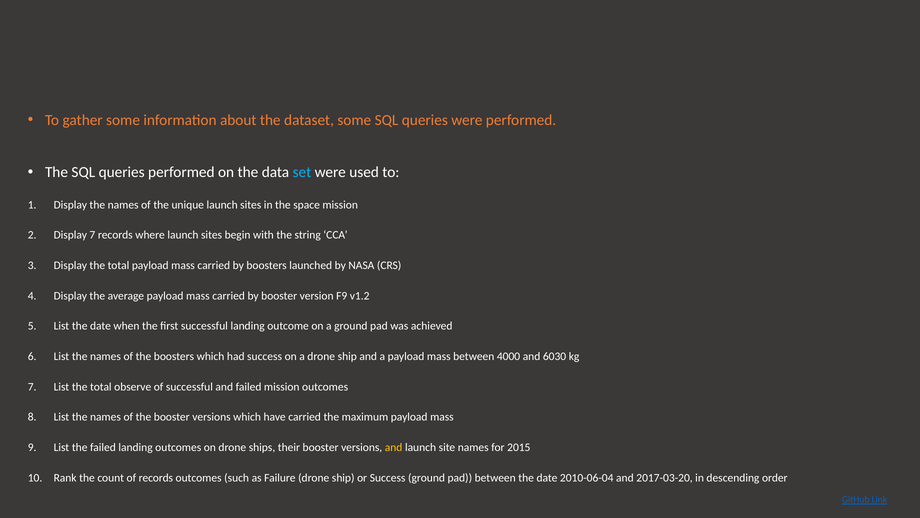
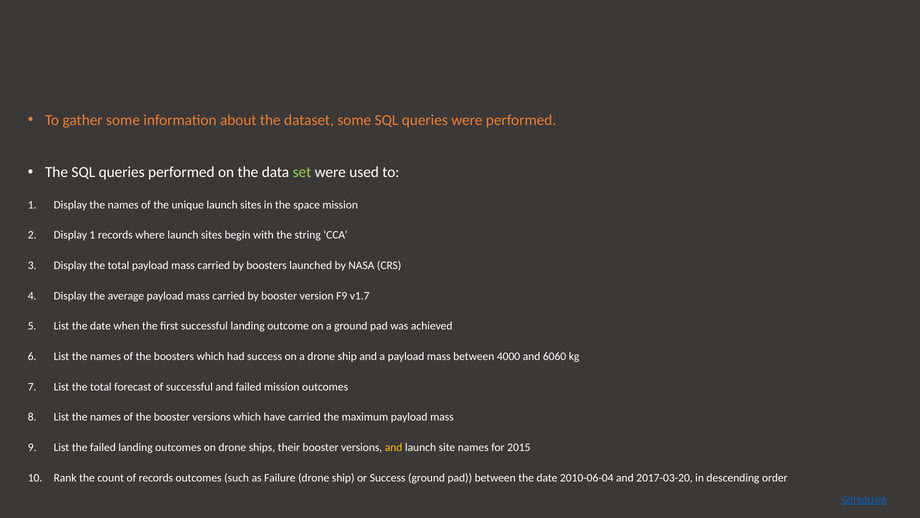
set colour: light blue -> light green
Display 7: 7 -> 1
v1.2: v1.2 -> v1.7
6030: 6030 -> 6060
observe: observe -> forecast
